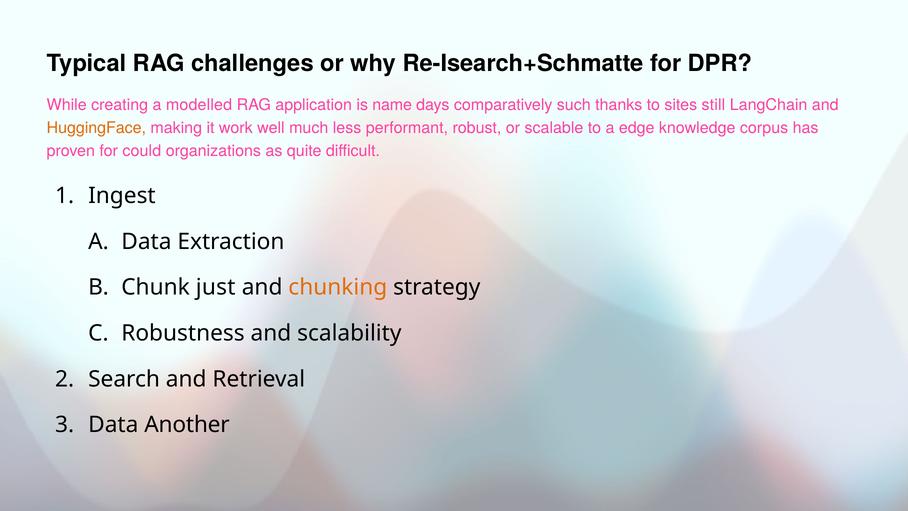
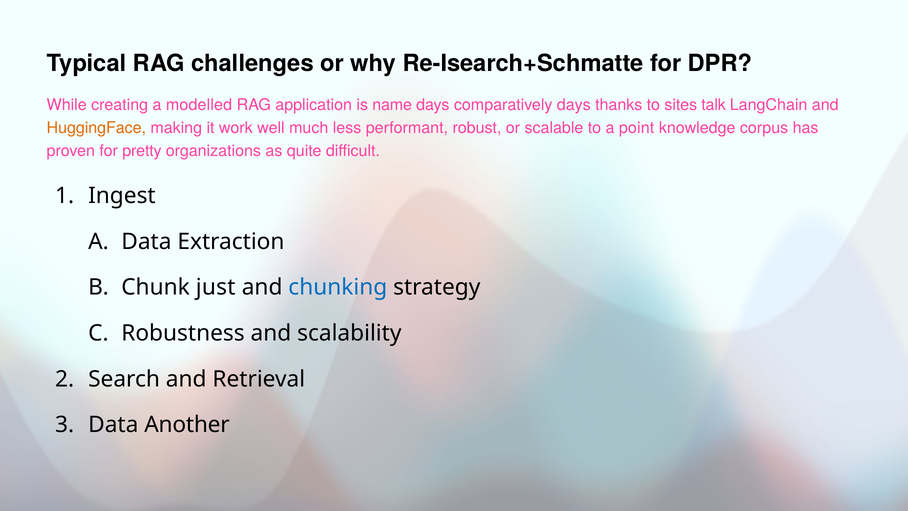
comparatively such: such -> days
still: still -> talk
edge: edge -> point
could: could -> pretty
chunking colour: orange -> blue
